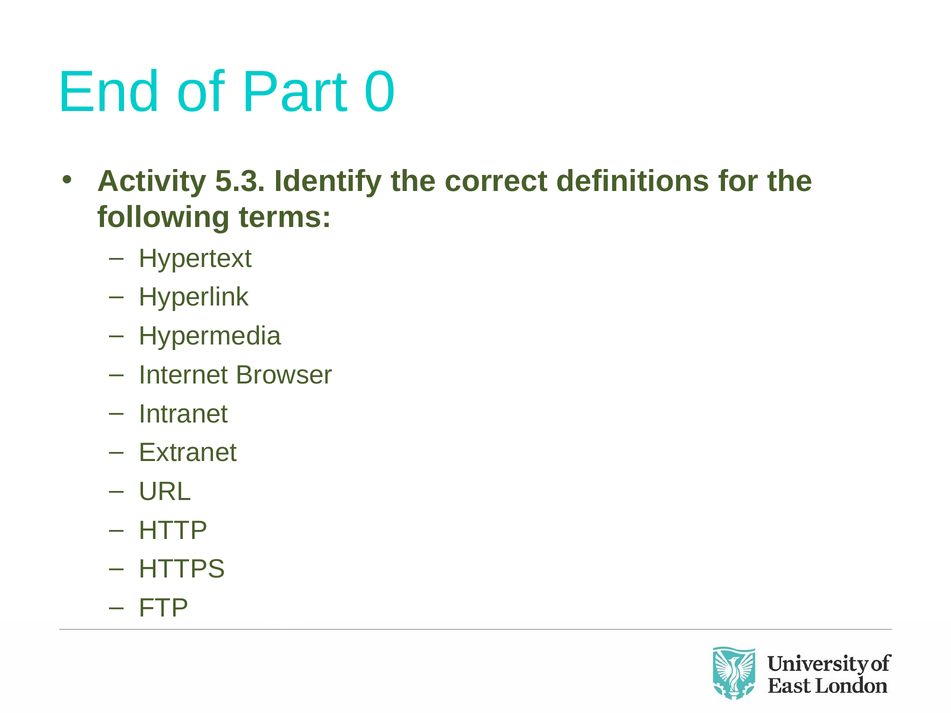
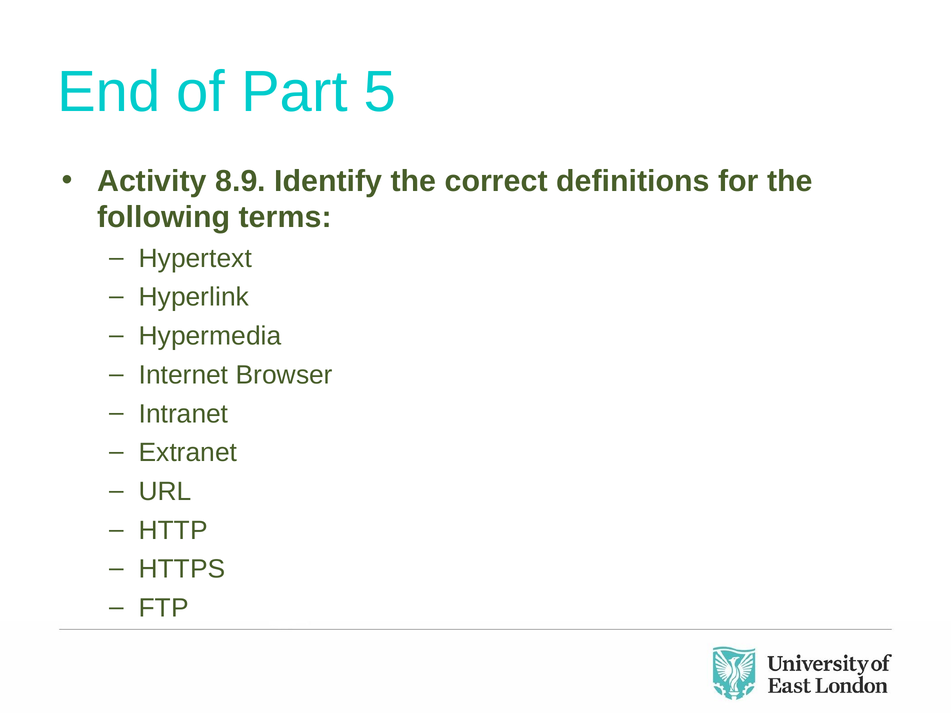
0: 0 -> 5
5.3: 5.3 -> 8.9
